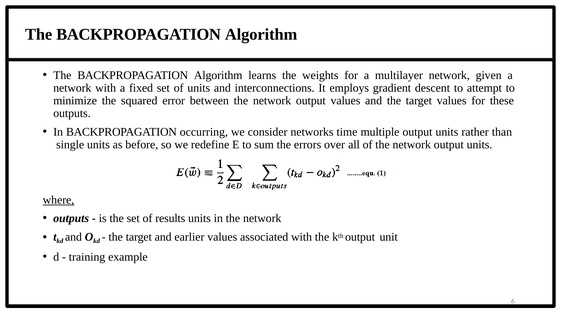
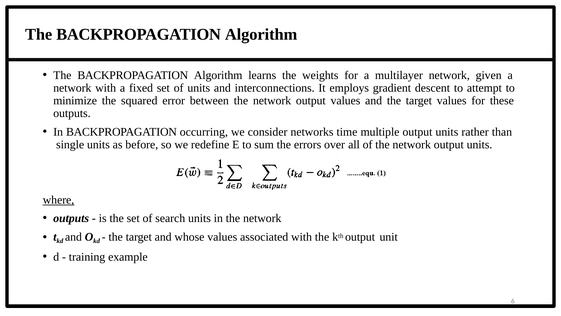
results: results -> search
earlier: earlier -> whose
